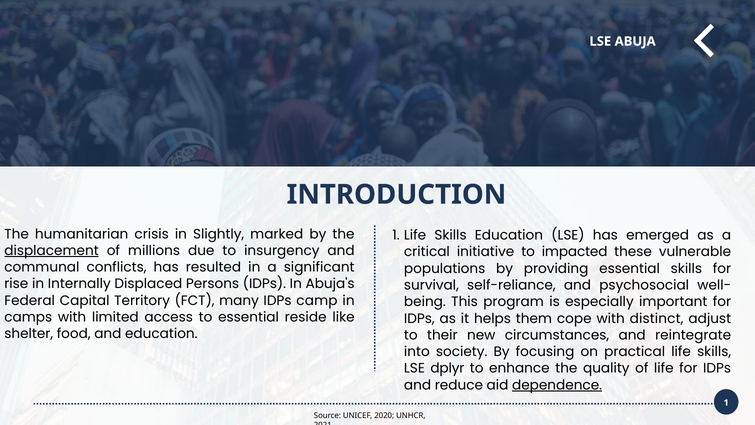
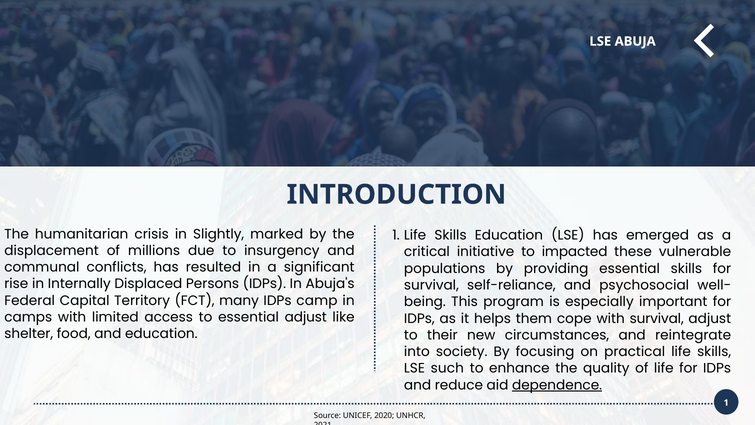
displacement underline: present -> none
essential reside: reside -> adjust
with distinct: distinct -> survival
dplyr: dplyr -> such
